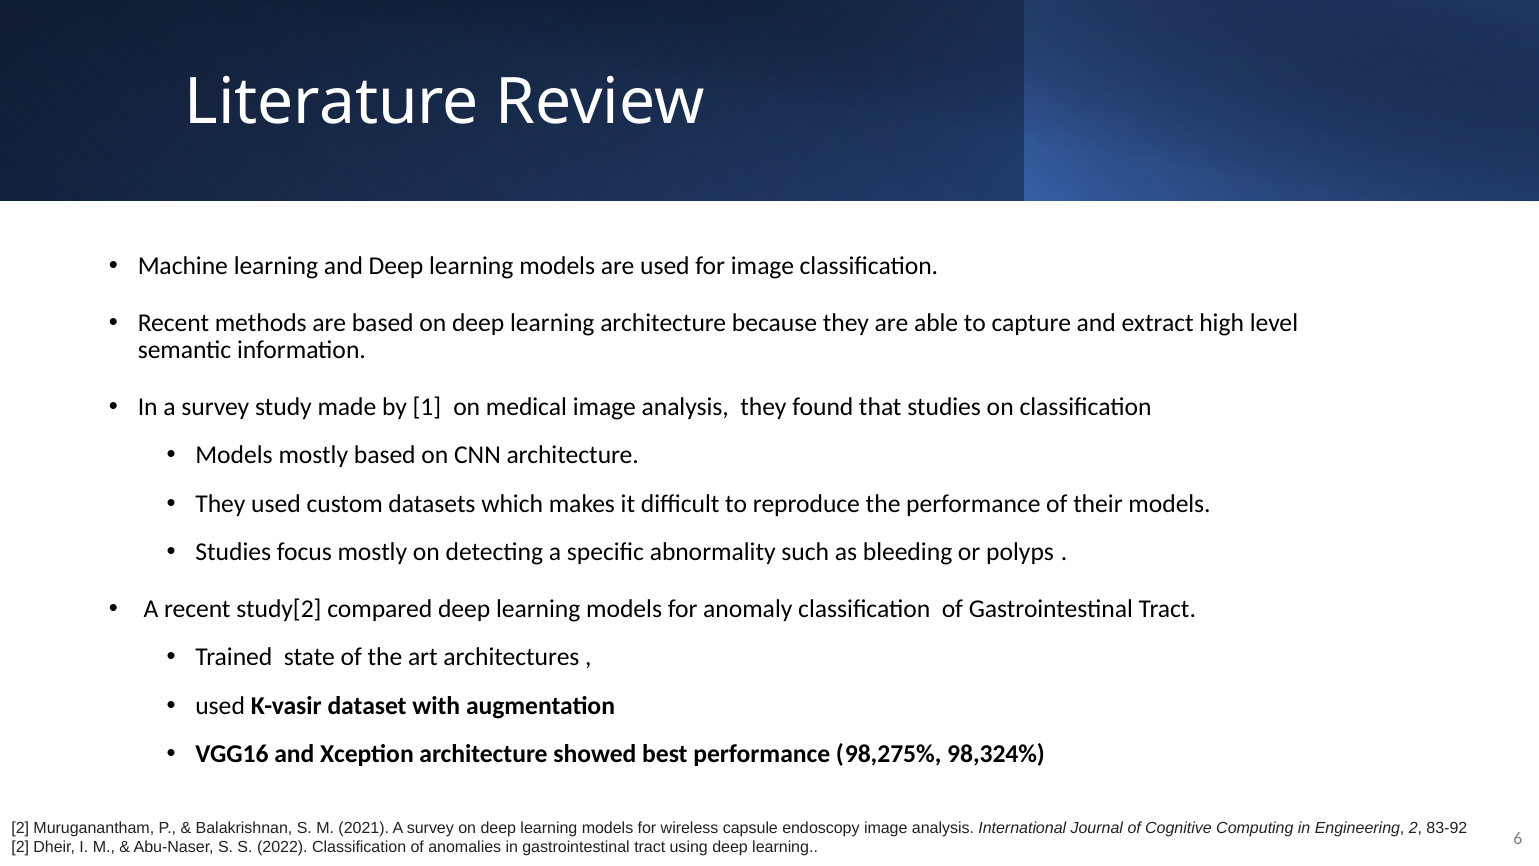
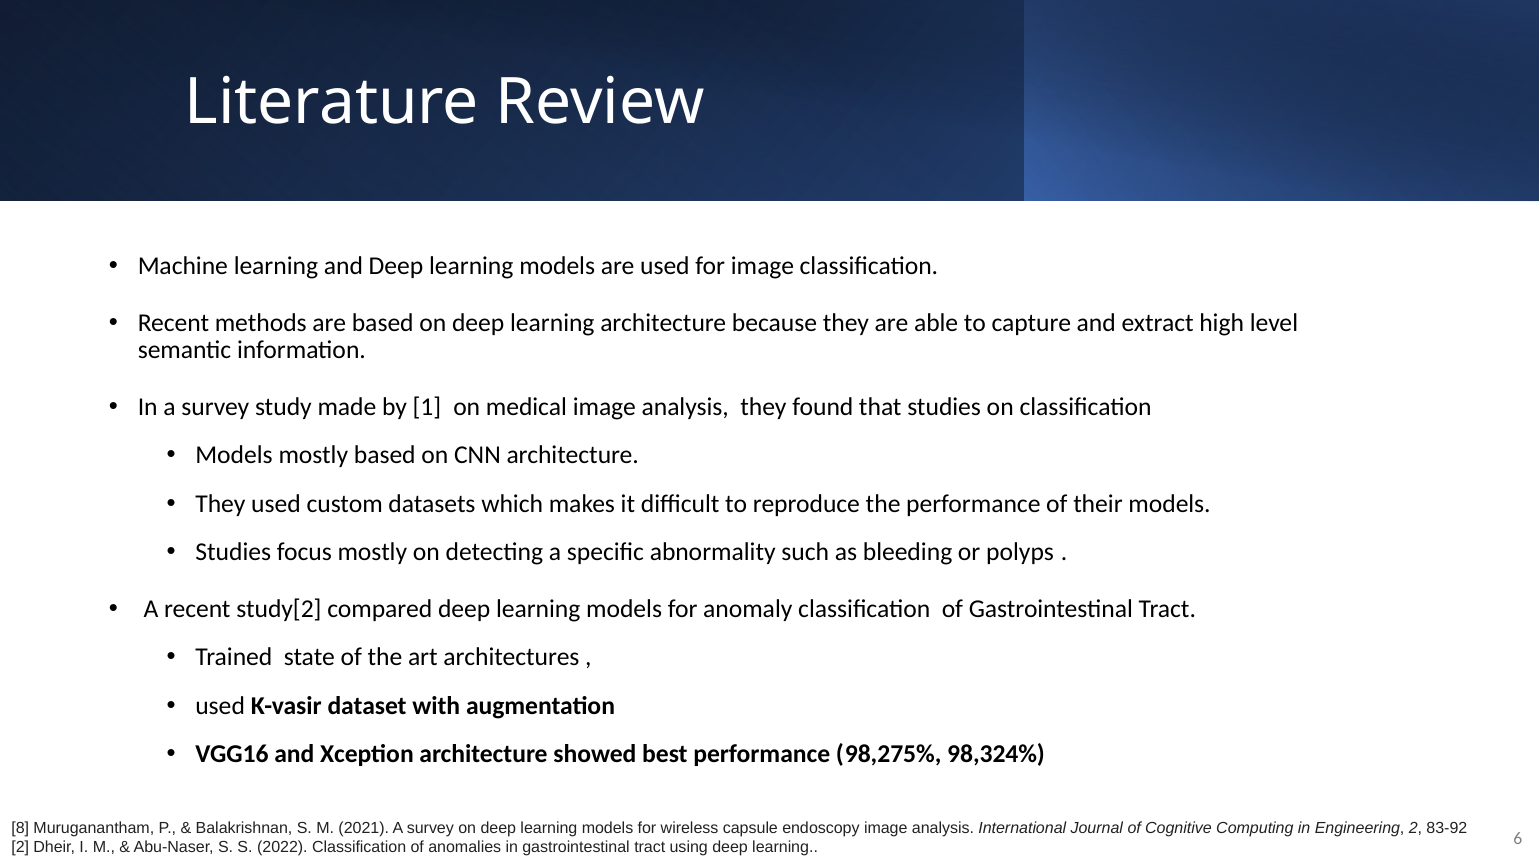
2 at (20, 828): 2 -> 8
